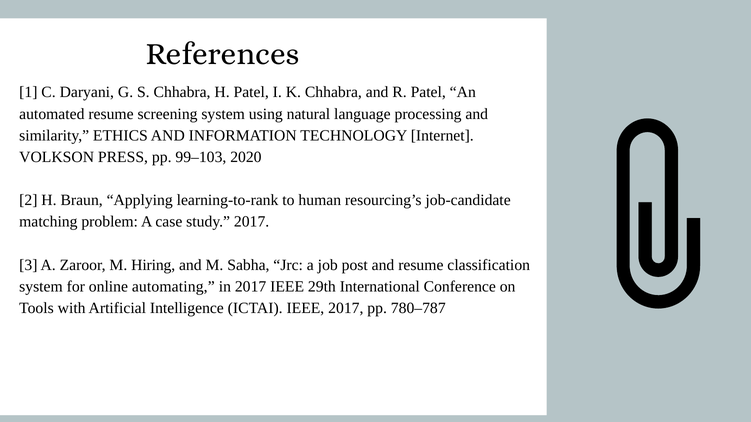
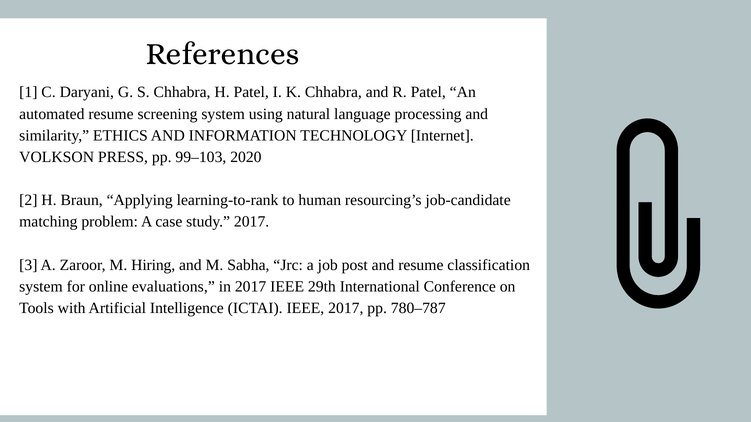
automating: automating -> evaluations
